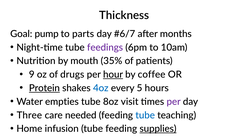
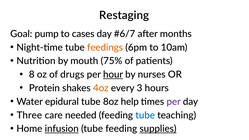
Thickness: Thickness -> Restaging
parts: parts -> cases
feedings colour: purple -> orange
35%: 35% -> 75%
9: 9 -> 8
coffee: coffee -> nurses
Protein underline: present -> none
4oz colour: blue -> orange
5: 5 -> 3
empties: empties -> epidural
visit: visit -> help
infusion underline: none -> present
